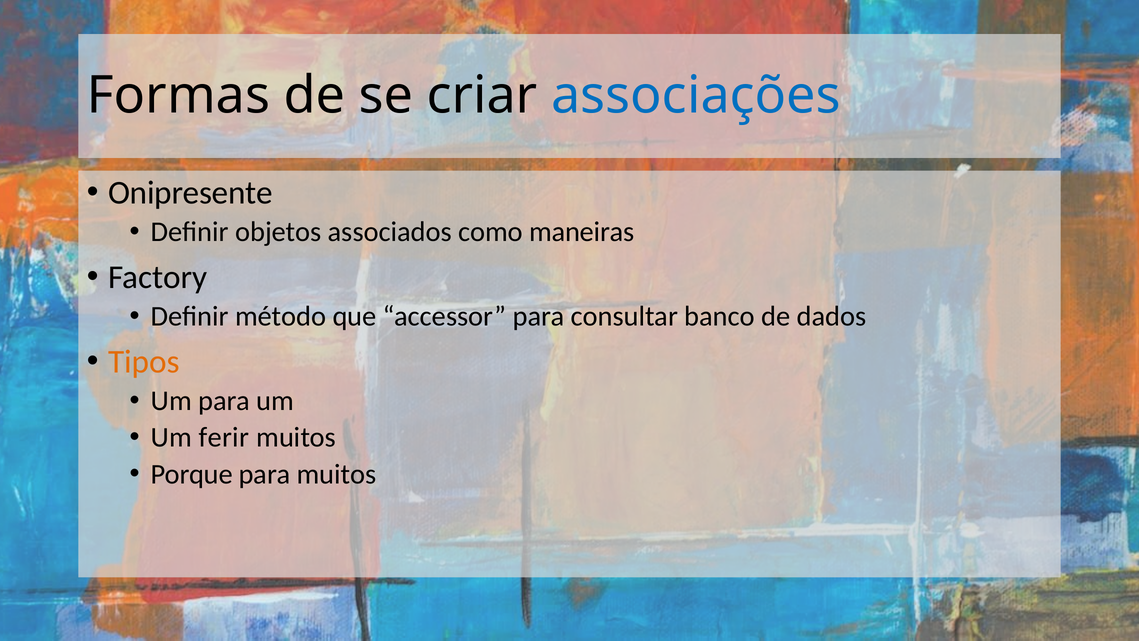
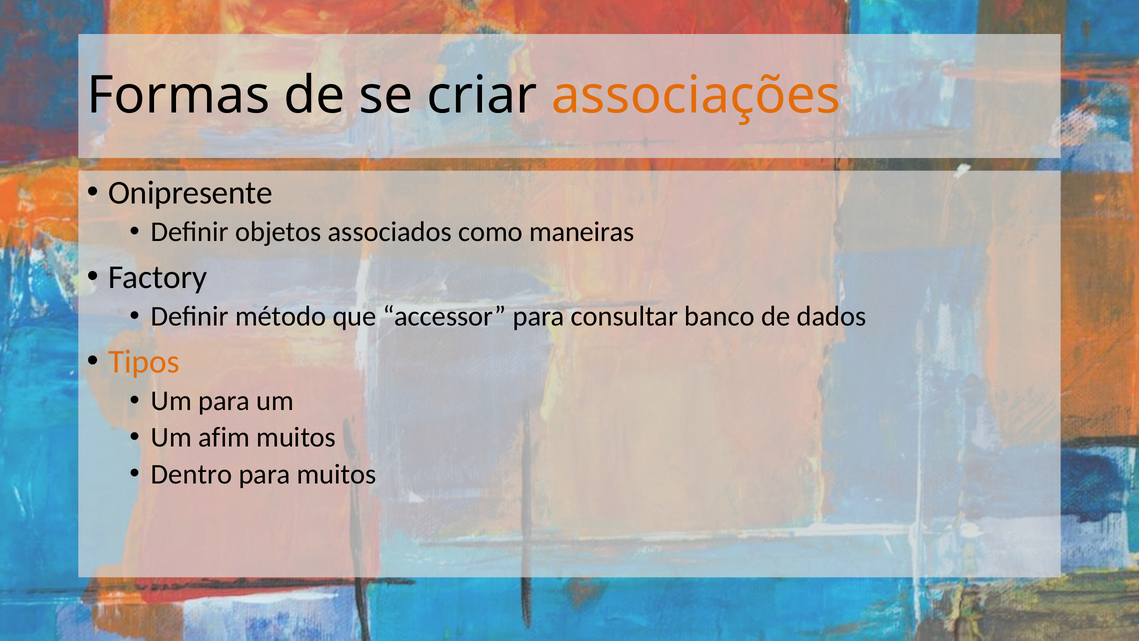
associações colour: blue -> orange
ferir: ferir -> afim
Porque: Porque -> Dentro
